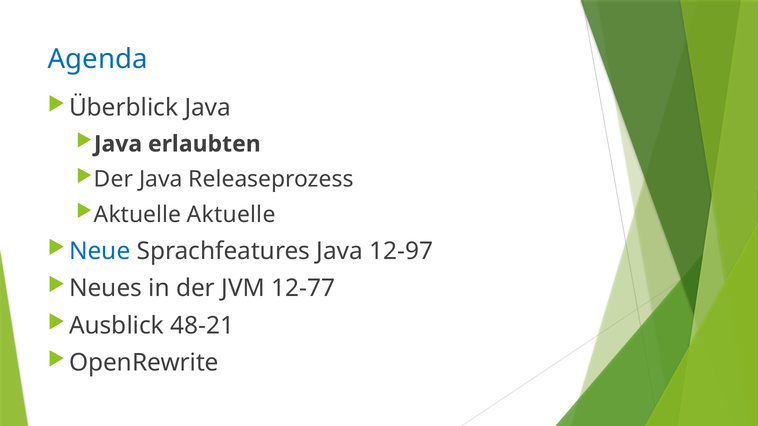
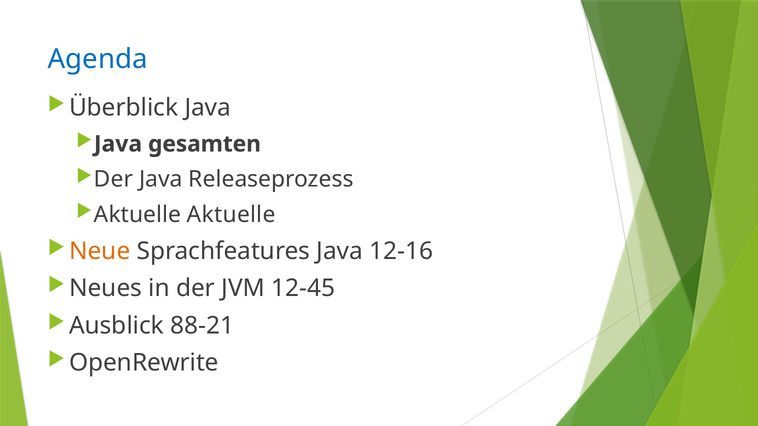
erlaubten: erlaubten -> gesamten
Neue colour: blue -> orange
12-97: 12-97 -> 12-16
12-77: 12-77 -> 12-45
48-21: 48-21 -> 88-21
